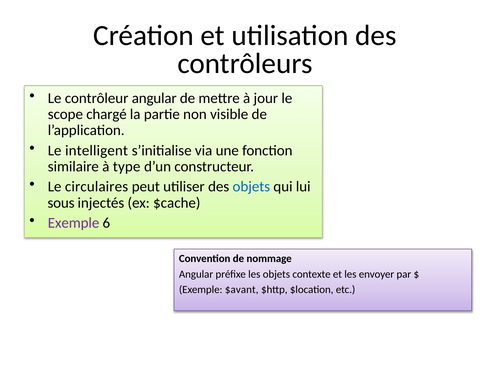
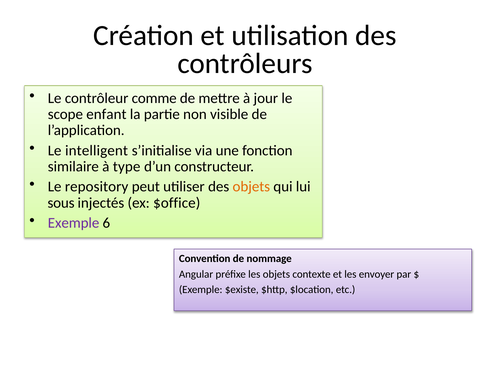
contrôleur angular: angular -> comme
chargé: chargé -> enfant
circulaires: circulaires -> repository
objets at (251, 187) colour: blue -> orange
$cache: $cache -> $office
$avant: $avant -> $existe
